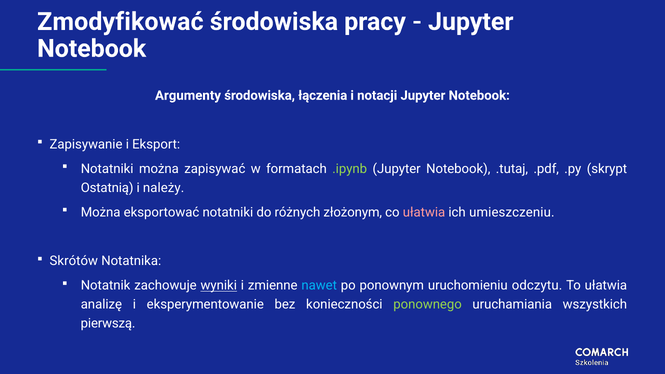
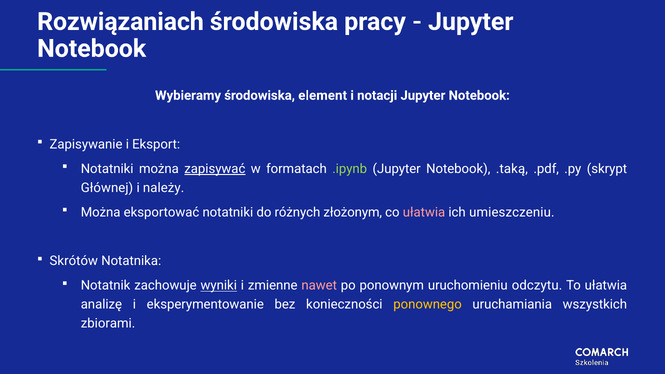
Zmodyfikować: Zmodyfikować -> Rozwiązaniach
Argumenty: Argumenty -> Wybieramy
łączenia: łączenia -> element
zapisywać underline: none -> present
.tutaj: .tutaj -> .taką
Ostatnią: Ostatnią -> Głównej
nawet colour: light blue -> pink
ponownego colour: light green -> yellow
pierwszą: pierwszą -> zbiorami
